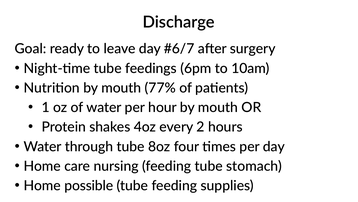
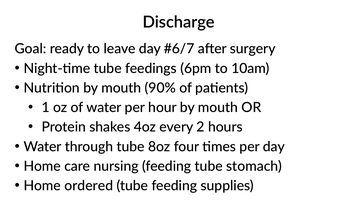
77%: 77% -> 90%
possible: possible -> ordered
